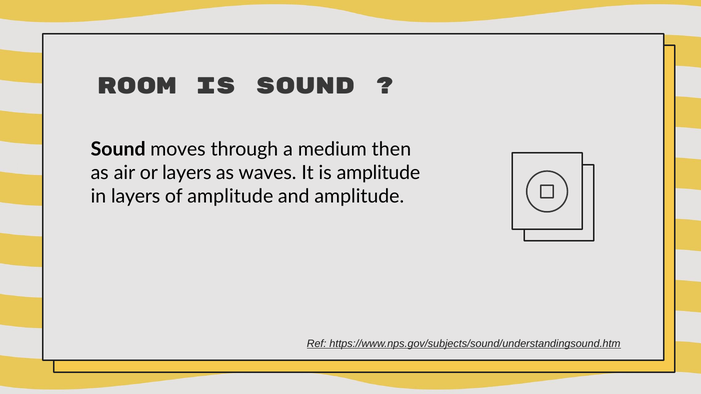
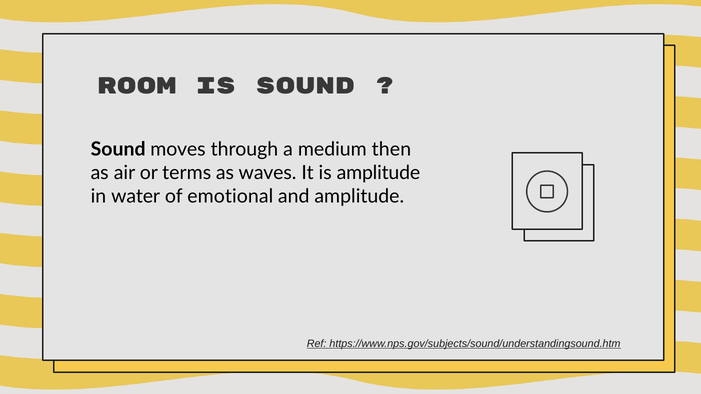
or layers: layers -> terms
in layers: layers -> water
of amplitude: amplitude -> emotional
